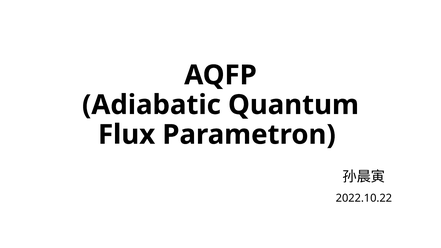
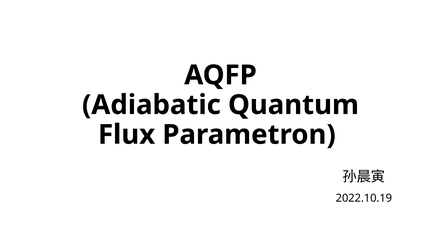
2022.10.22: 2022.10.22 -> 2022.10.19
